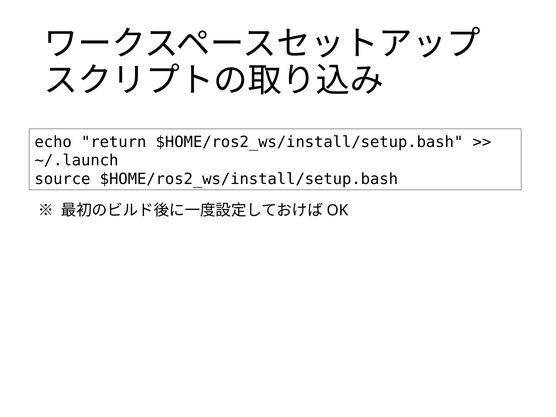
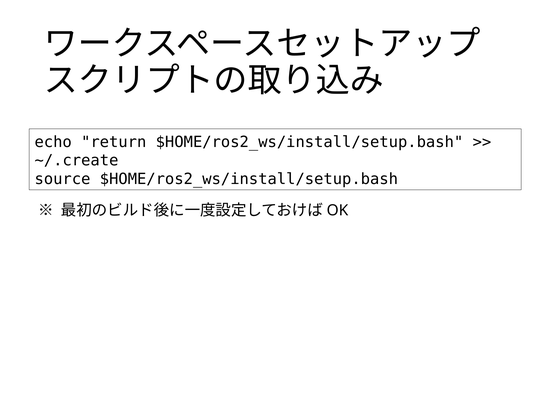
~/.launch: ~/.launch -> ~/.create
